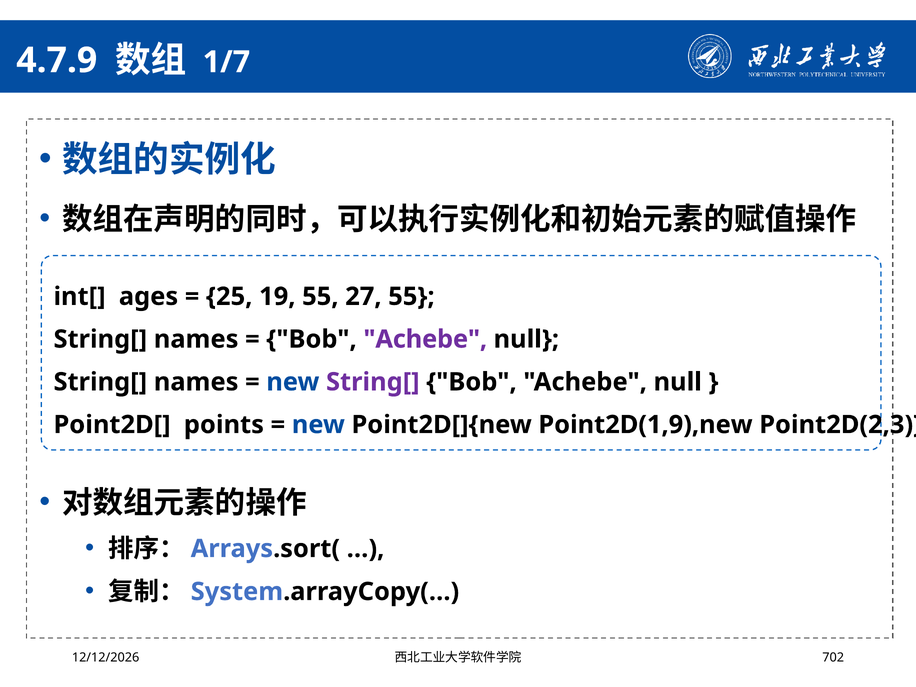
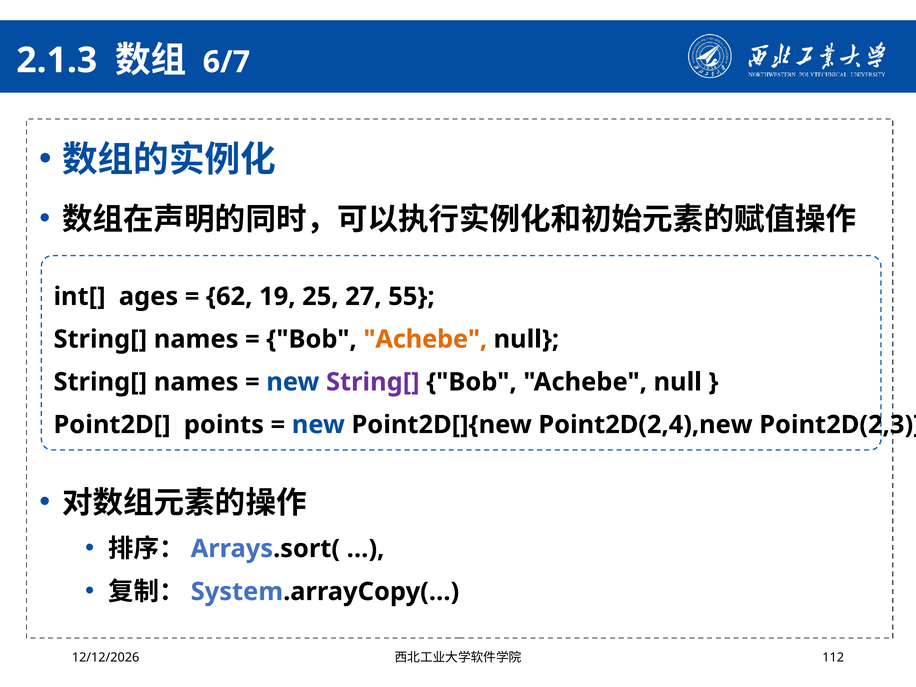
4.7.9: 4.7.9 -> 2.1.3
1/7: 1/7 -> 6/7
25: 25 -> 62
19 55: 55 -> 25
Achebe at (425, 339) colour: purple -> orange
Point2D(1,9),new: Point2D(1,9),new -> Point2D(2,4),new
702: 702 -> 112
